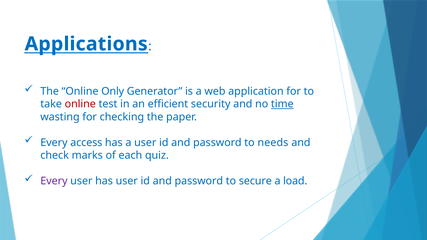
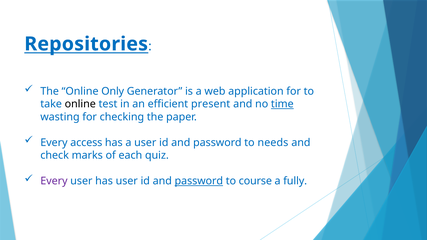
Applications: Applications -> Repositories
online at (80, 104) colour: red -> black
security: security -> present
password at (199, 181) underline: none -> present
secure: secure -> course
load: load -> fully
